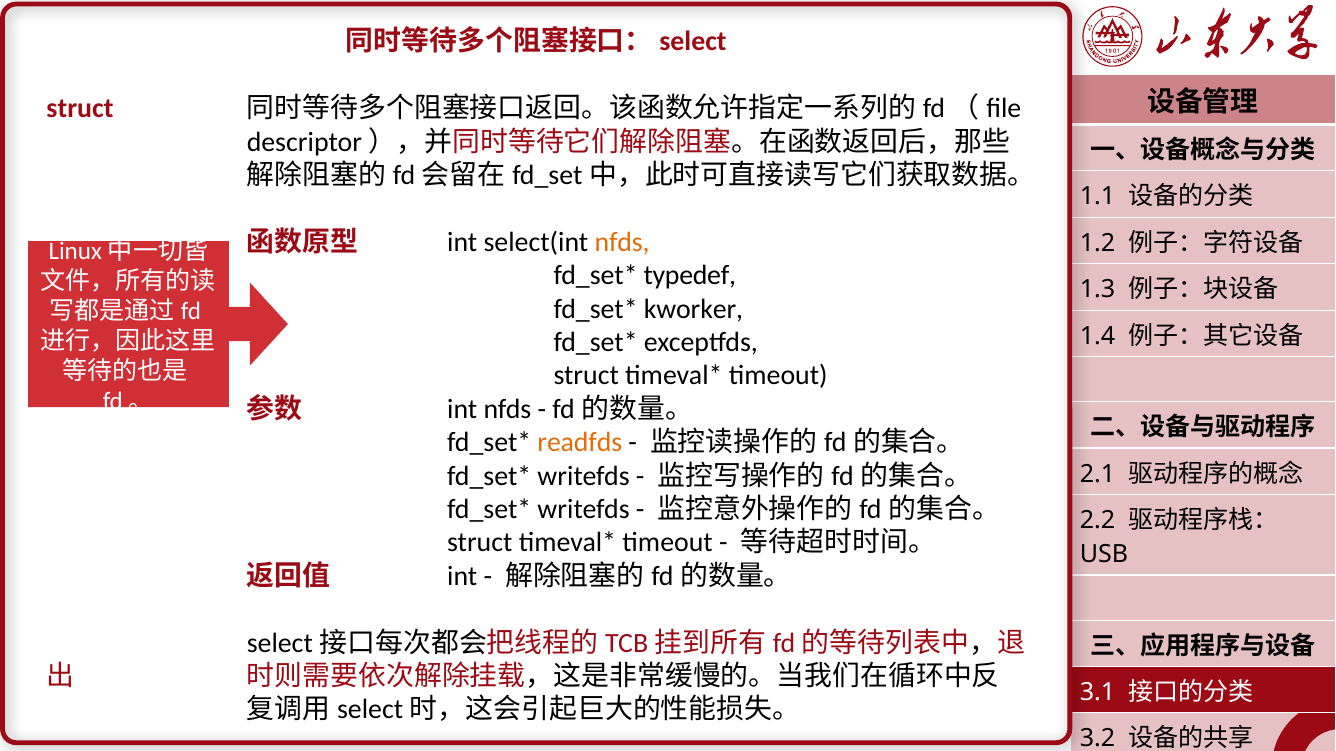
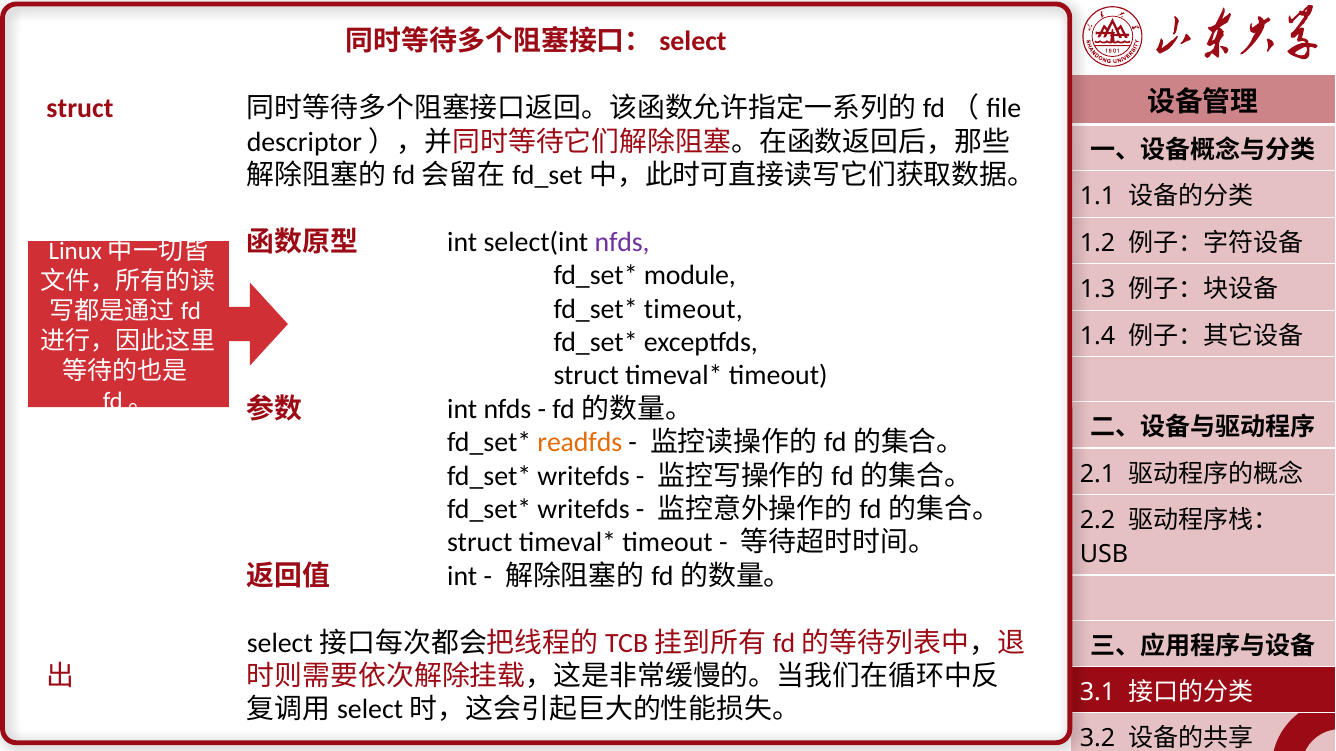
nfds at (622, 242) colour: orange -> purple
typedef: typedef -> module
kworker at (693, 309): kworker -> timeout
